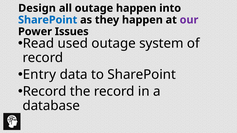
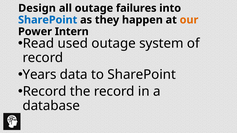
outage happen: happen -> failures
our colour: purple -> orange
Issues: Issues -> Intern
Entry: Entry -> Years
